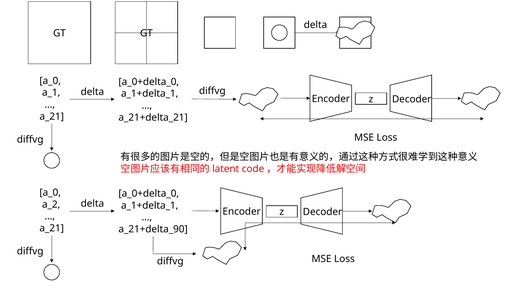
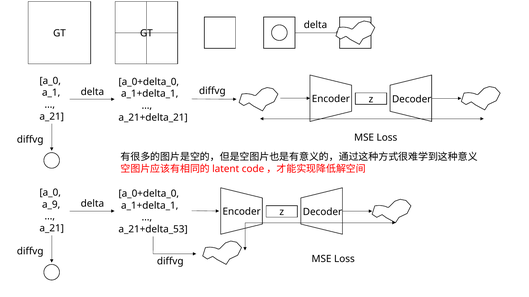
a_2: a_2 -> a_9
a_21+delta_90: a_21+delta_90 -> a_21+delta_53
